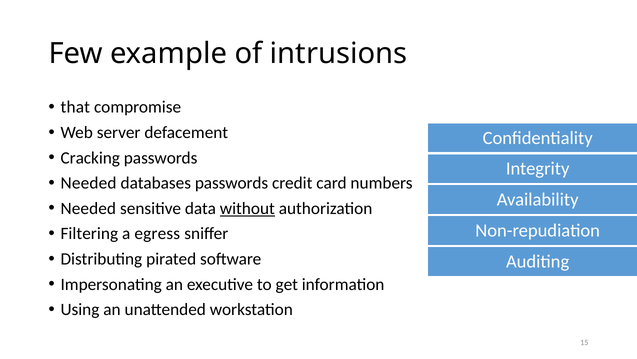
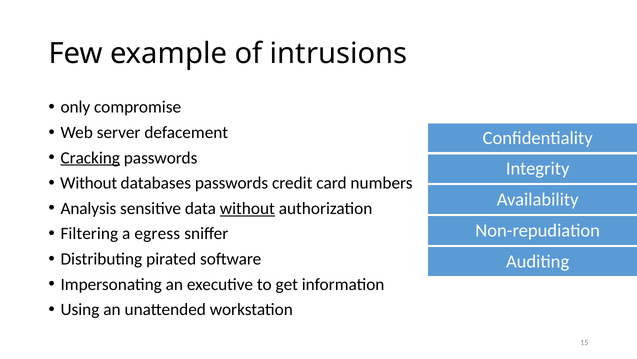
that: that -> only
Cracking underline: none -> present
Needed at (89, 183): Needed -> Without
Needed at (88, 208): Needed -> Analysis
